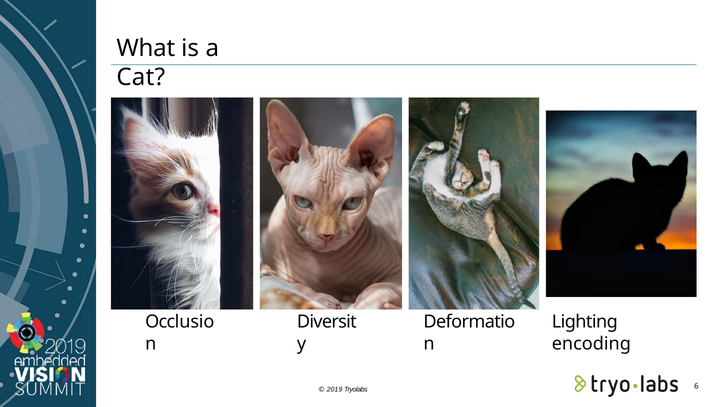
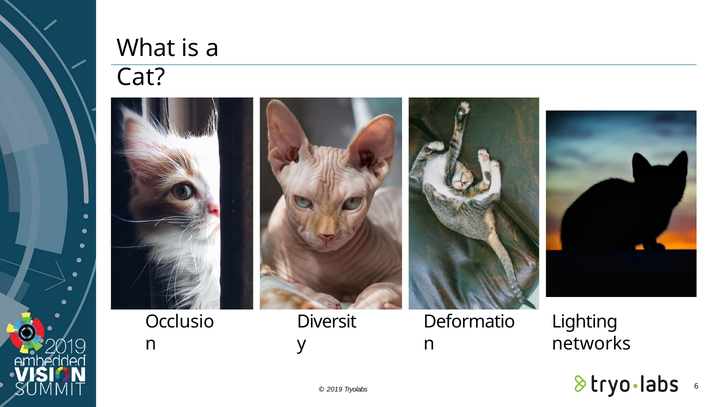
encoding: encoding -> networks
